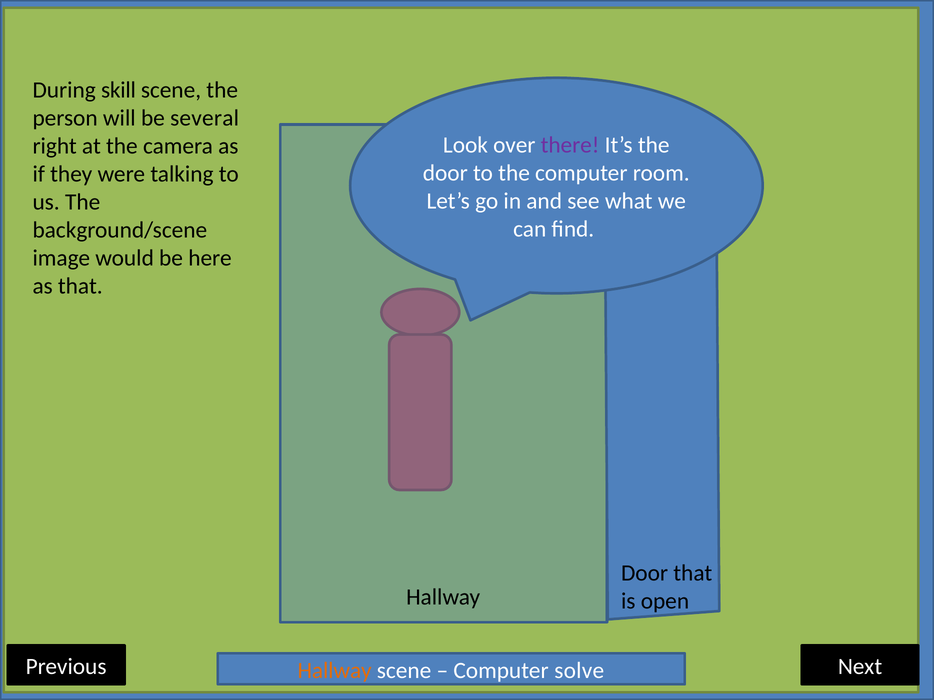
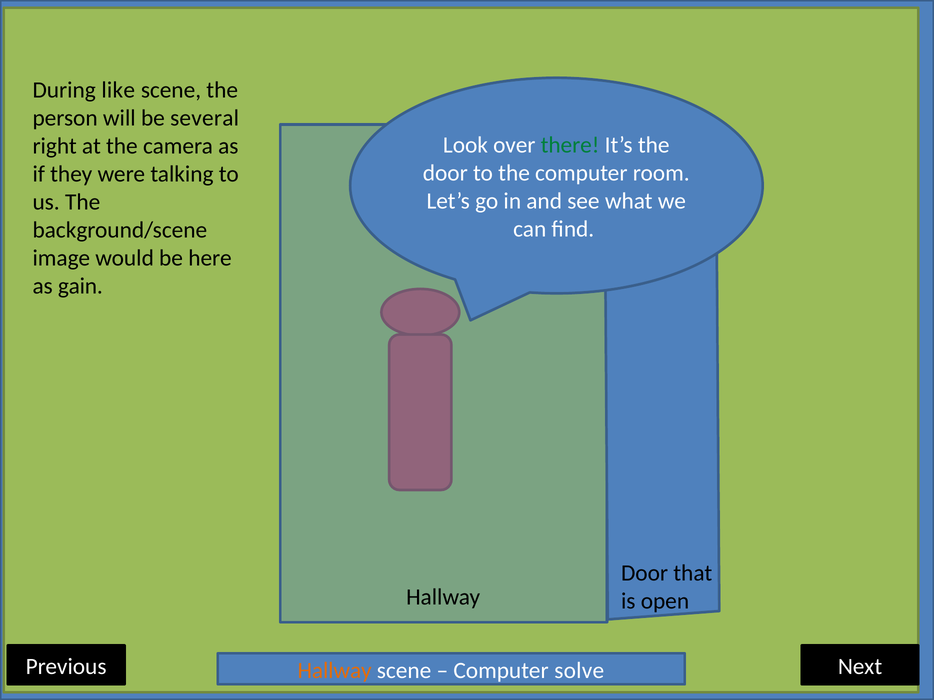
skill: skill -> like
there colour: purple -> green
as that: that -> gain
